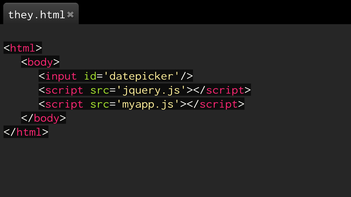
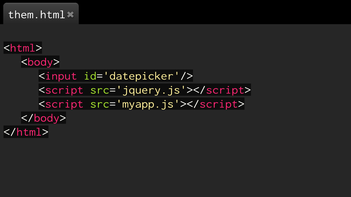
they.html: they.html -> them.html
